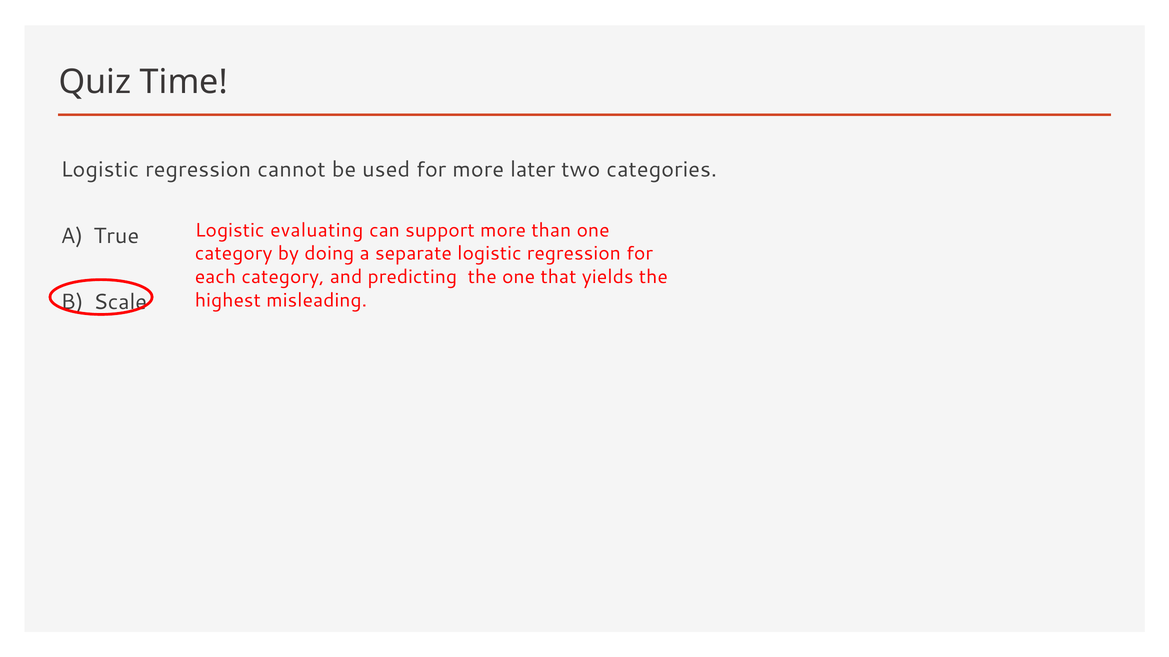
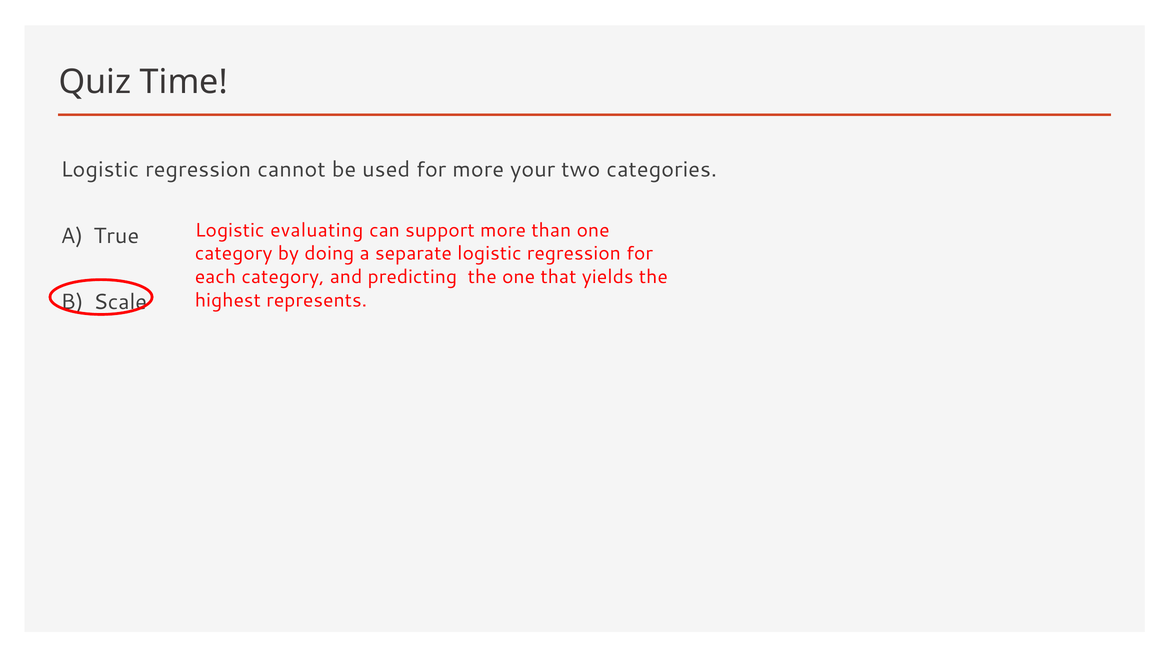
later: later -> your
misleading: misleading -> represents
